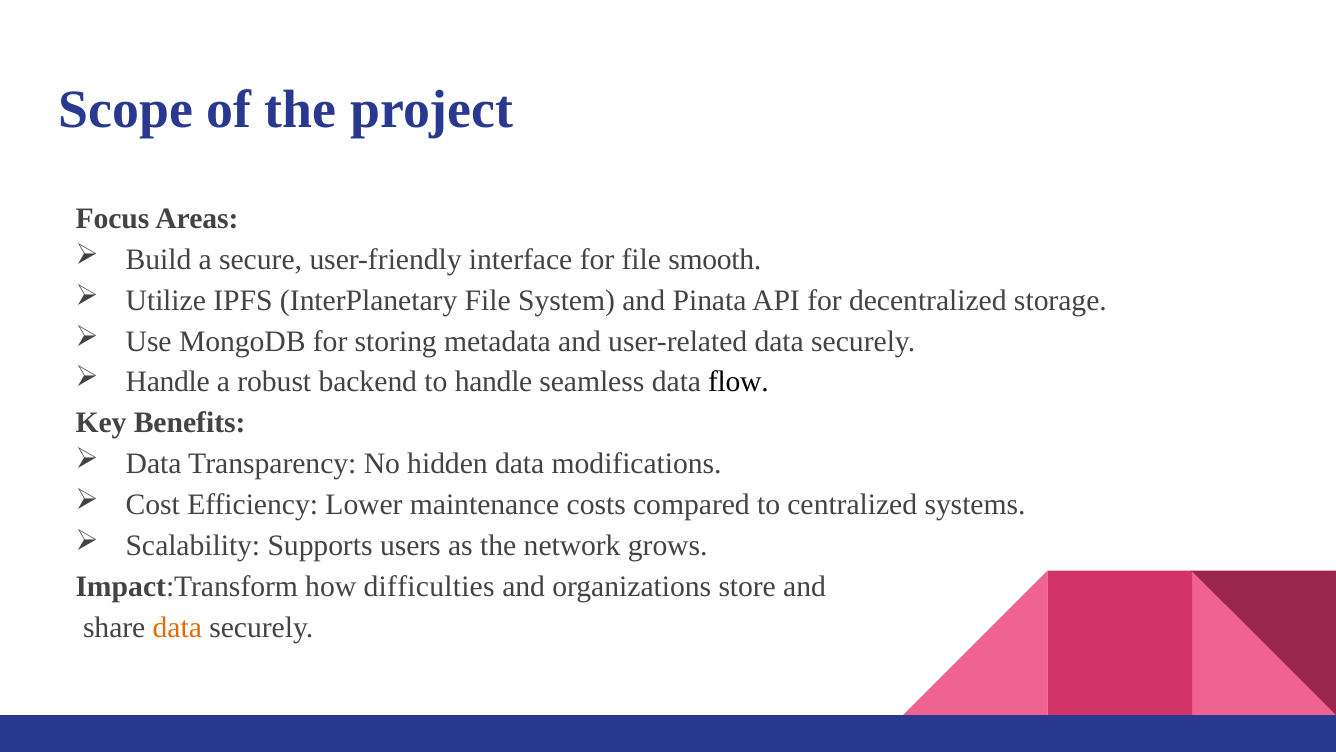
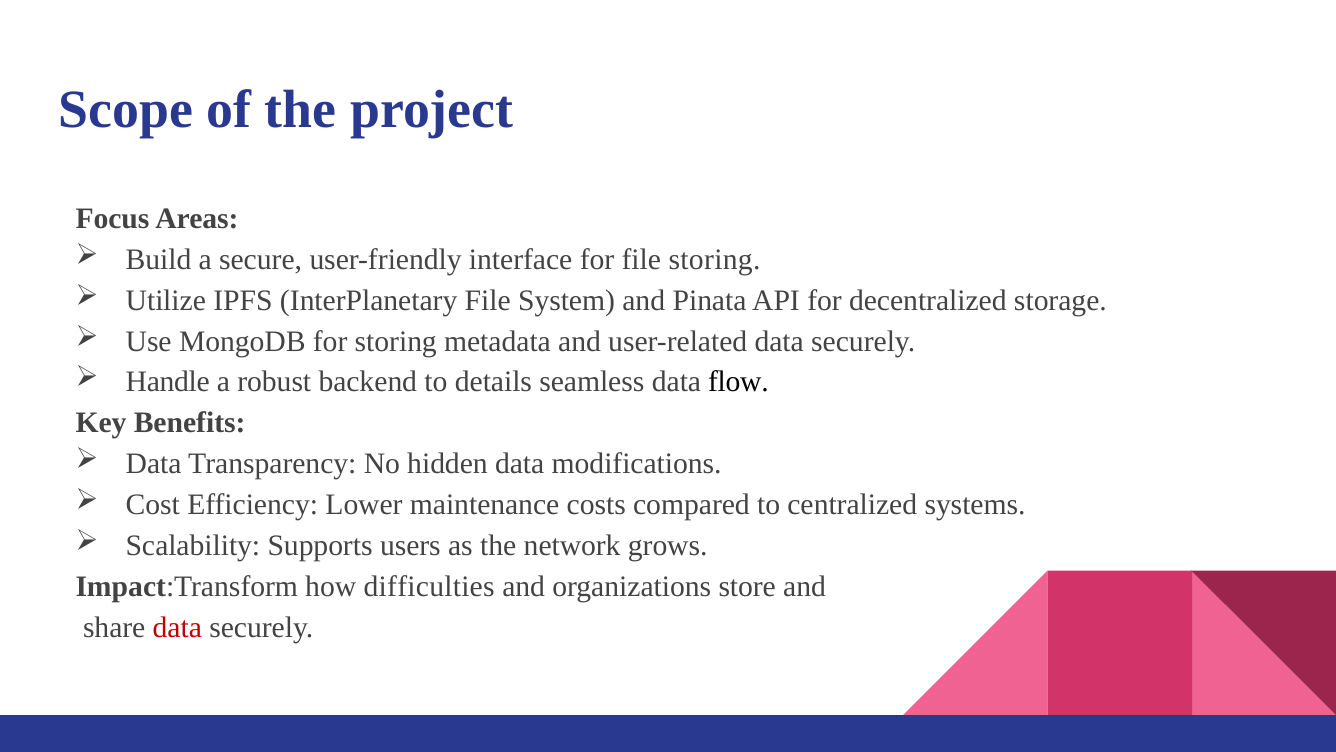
file smooth: smooth -> storing
to handle: handle -> details
data at (177, 627) colour: orange -> red
